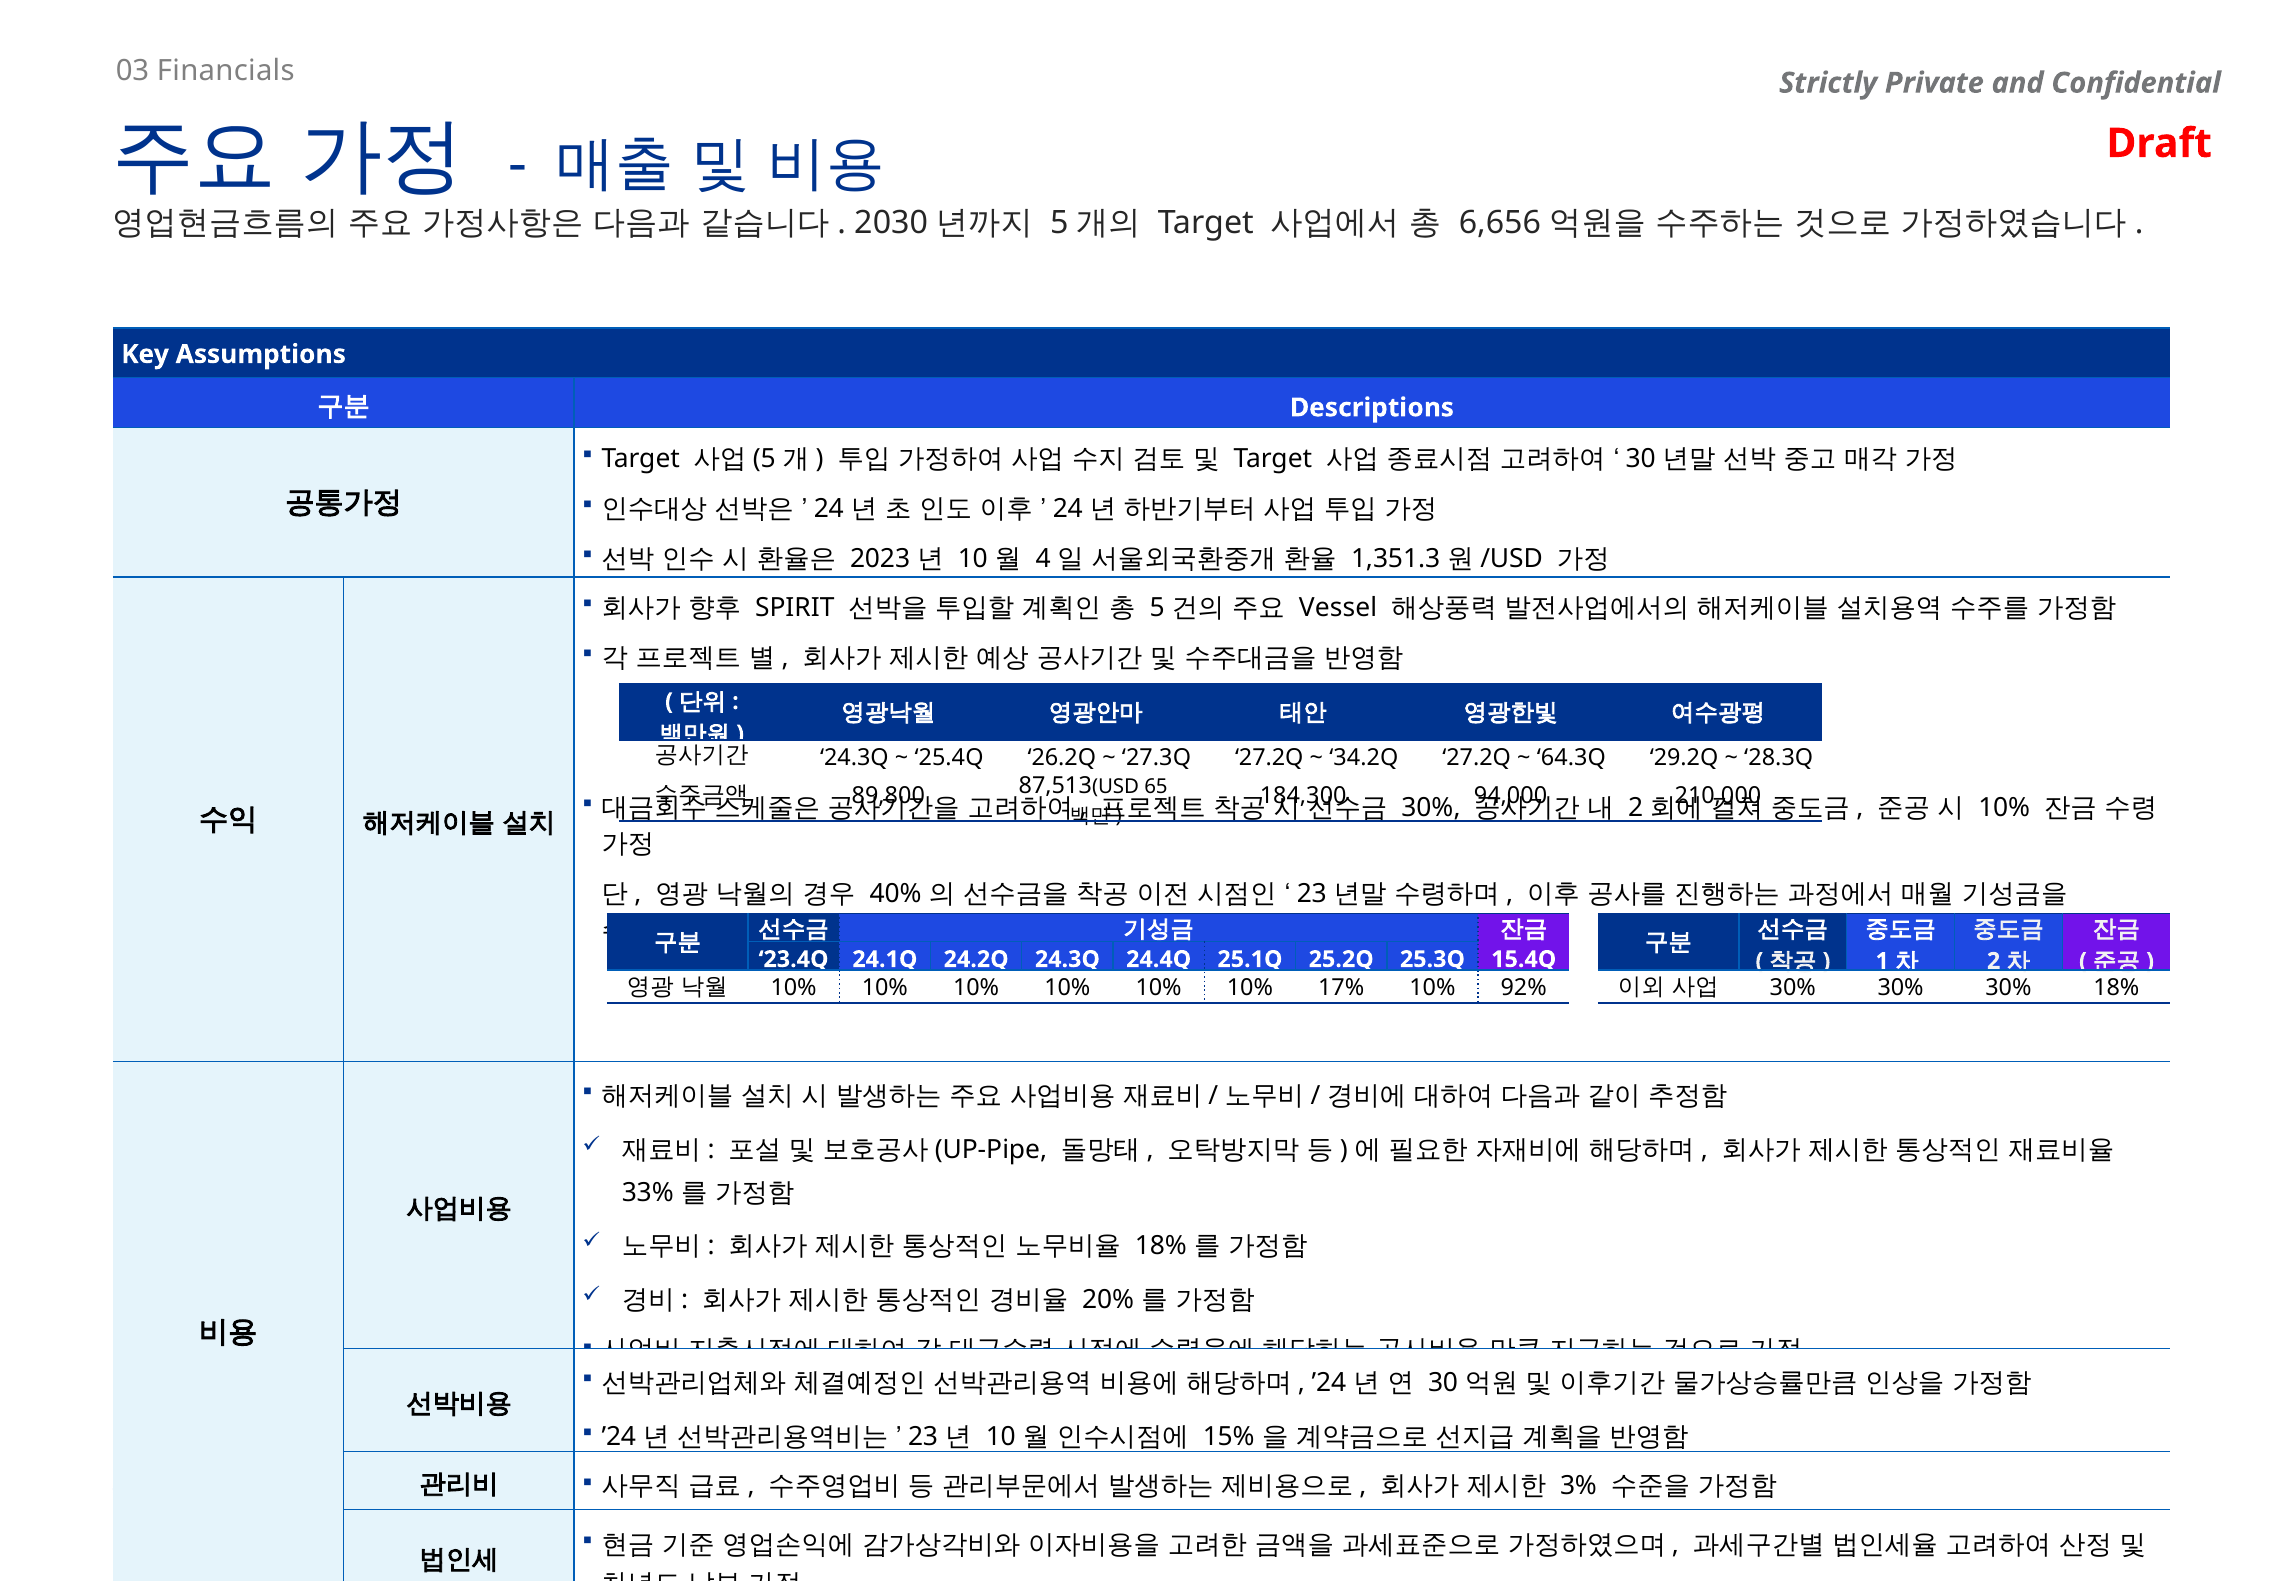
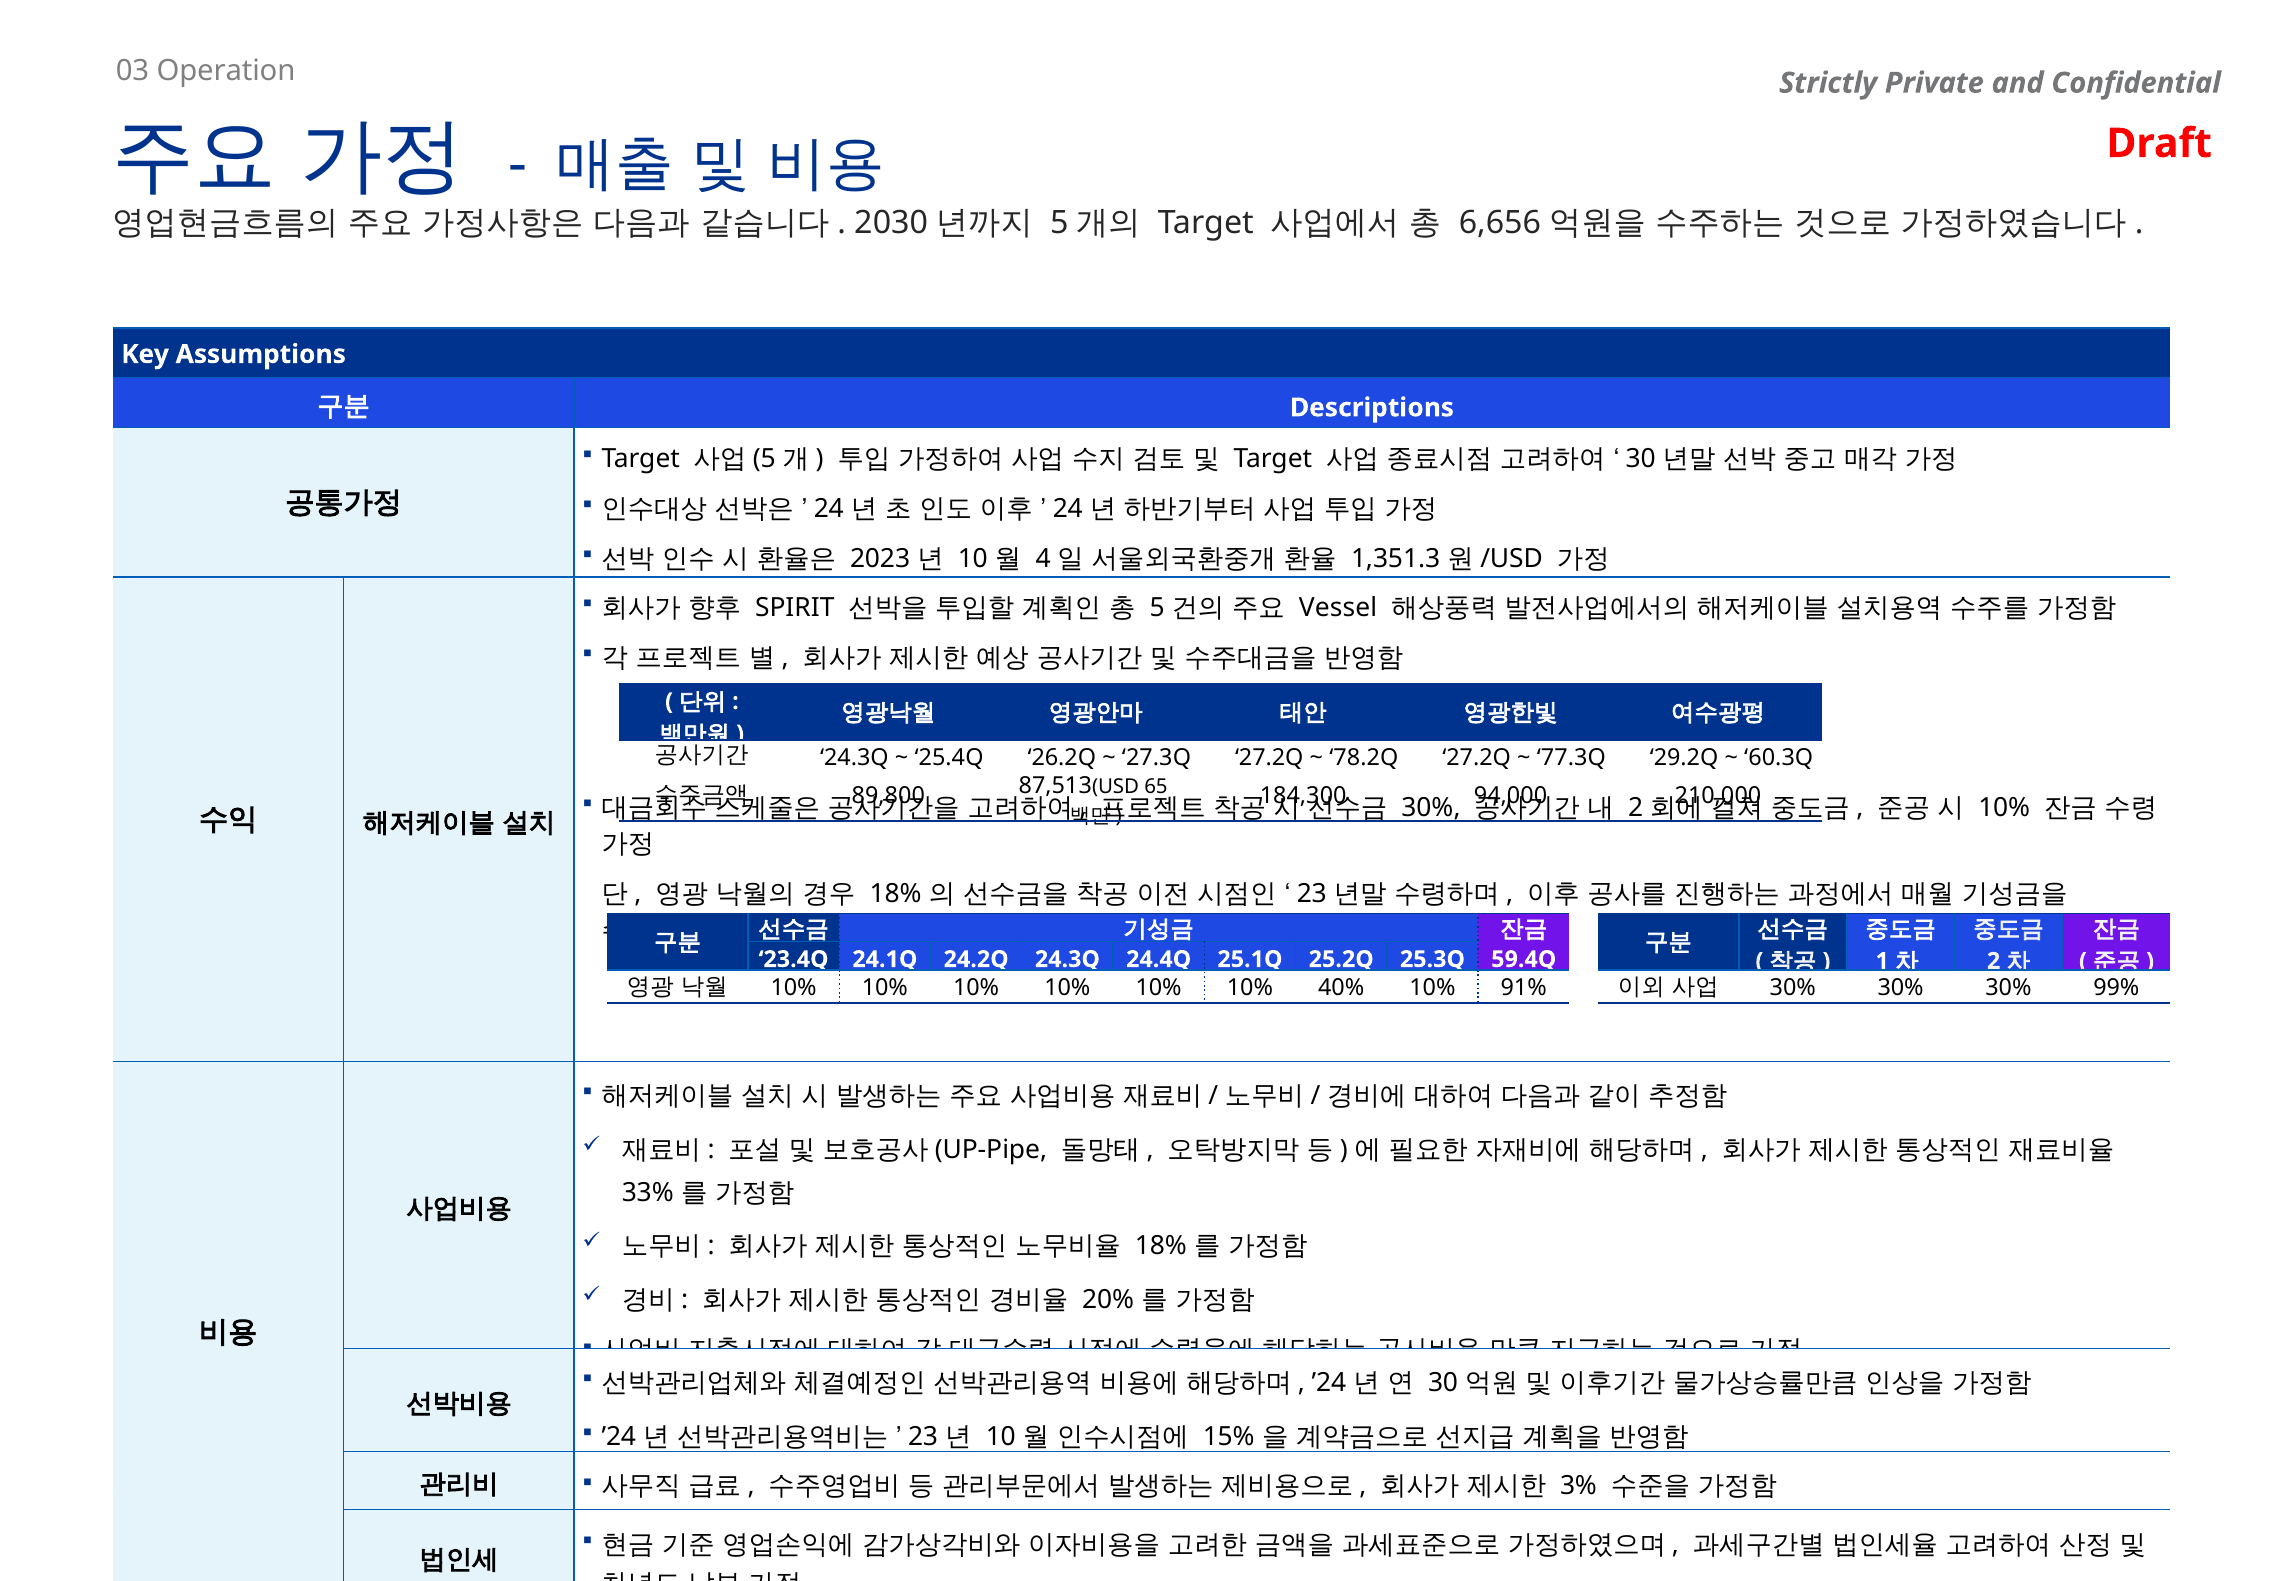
Financials: Financials -> Operation
34.2Q: 34.2Q -> 78.2Q
64.3Q: 64.3Q -> 77.3Q
28.3Q: 28.3Q -> 60.3Q
40% at (896, 894): 40% -> 18%
15.4Q: 15.4Q -> 59.4Q
17%: 17% -> 40%
92%: 92% -> 91%
30% 18%: 18% -> 99%
